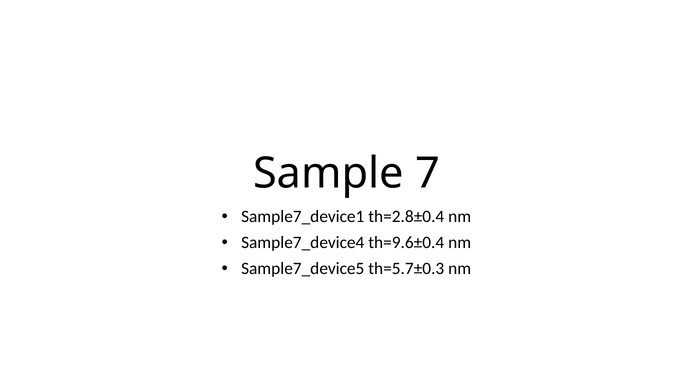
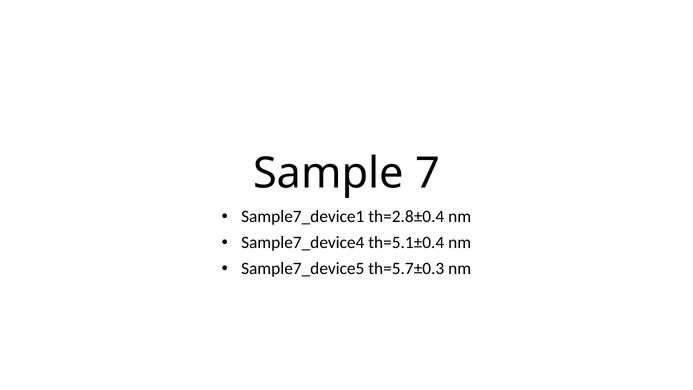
th=9.6±0.4: th=9.6±0.4 -> th=5.1±0.4
